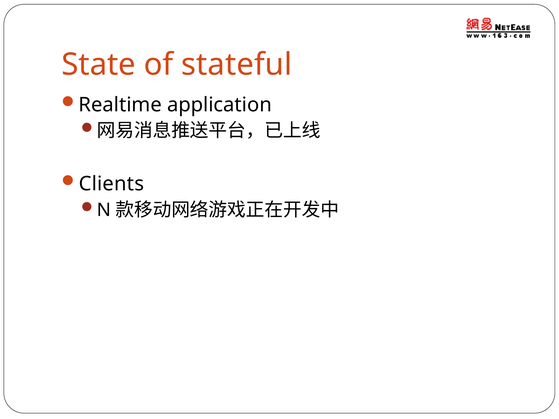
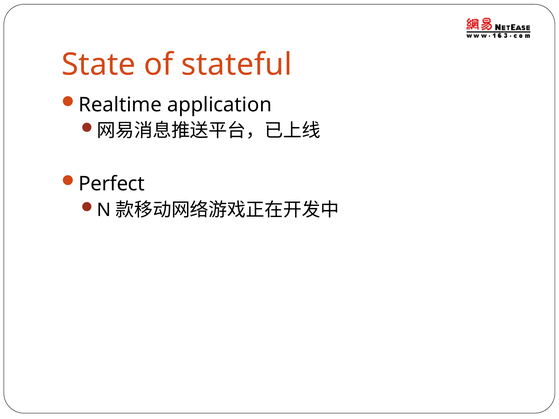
Clients: Clients -> Perfect
